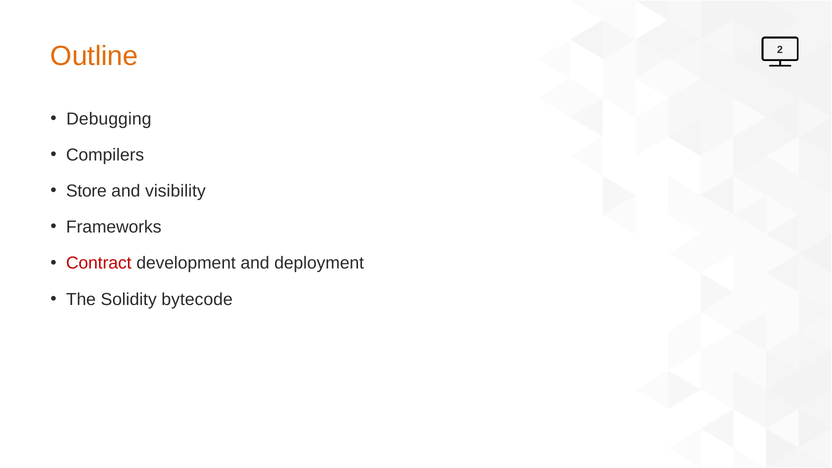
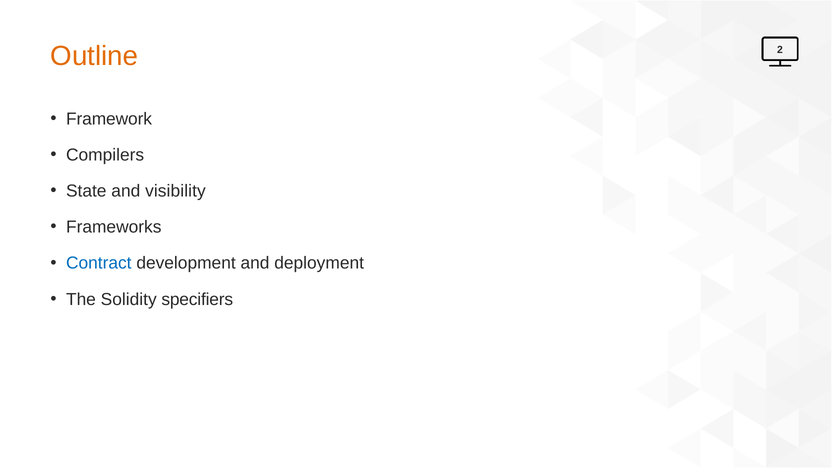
Debugging: Debugging -> Framework
Store: Store -> State
Contract colour: red -> blue
bytecode: bytecode -> specifiers
